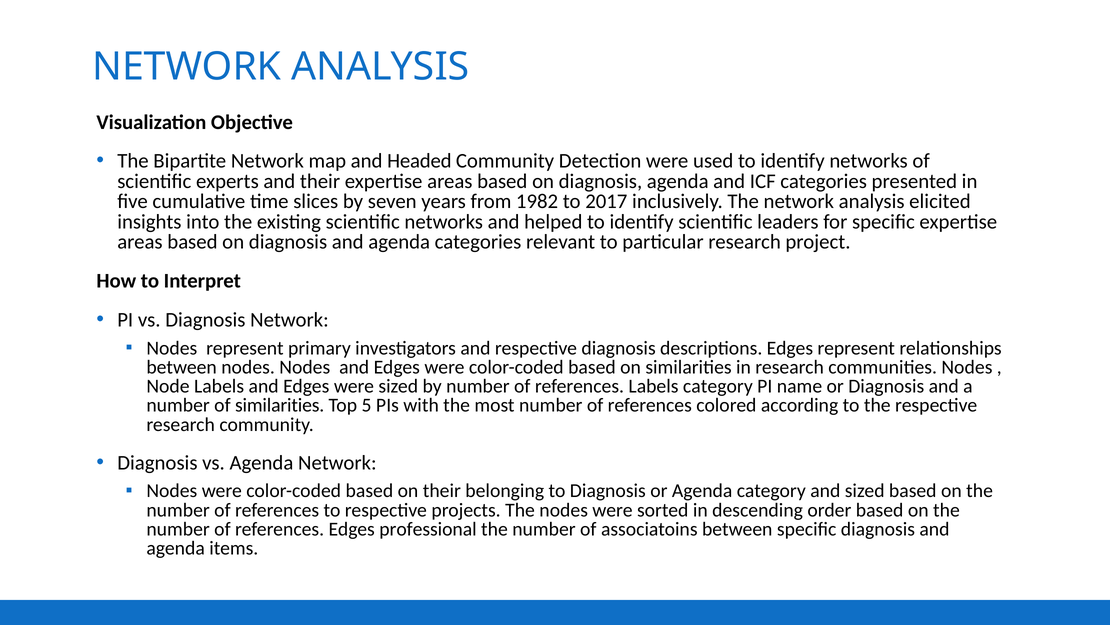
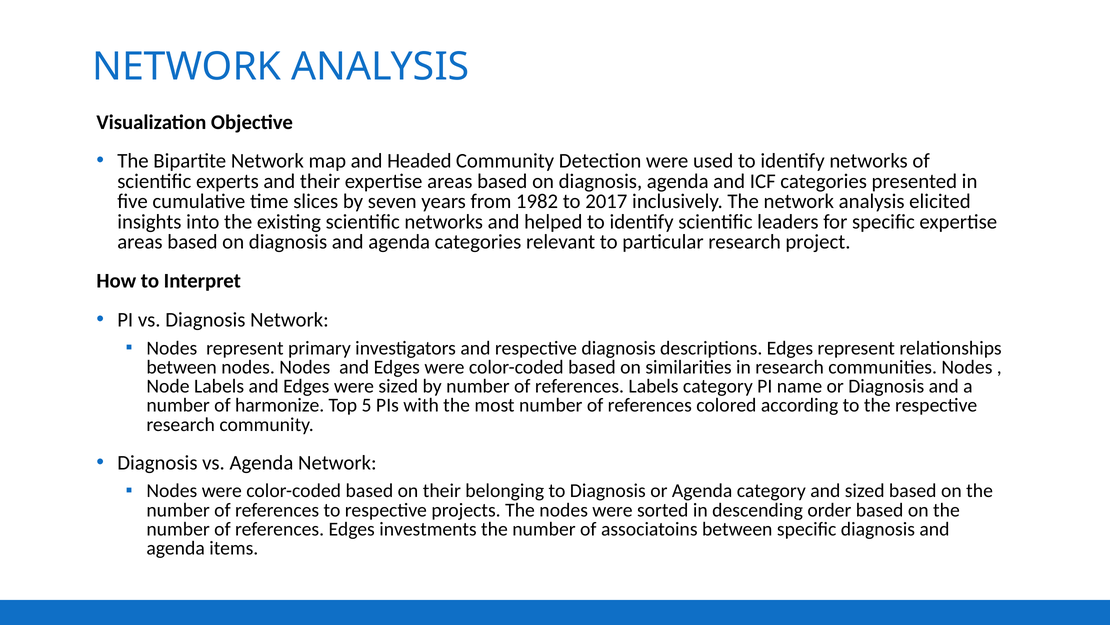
of similarities: similarities -> harmonize
professional: professional -> investments
